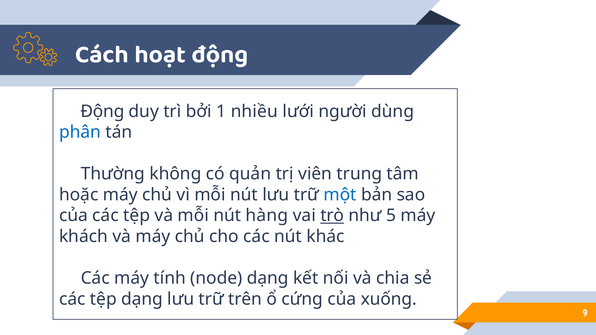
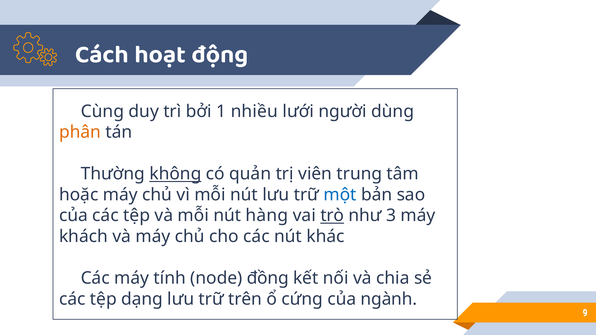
Động at (102, 111): Động -> Cùng
phân colour: blue -> orange
không underline: none -> present
5: 5 -> 3
node dạng: dạng -> đồng
xuống: xuống -> ngành
